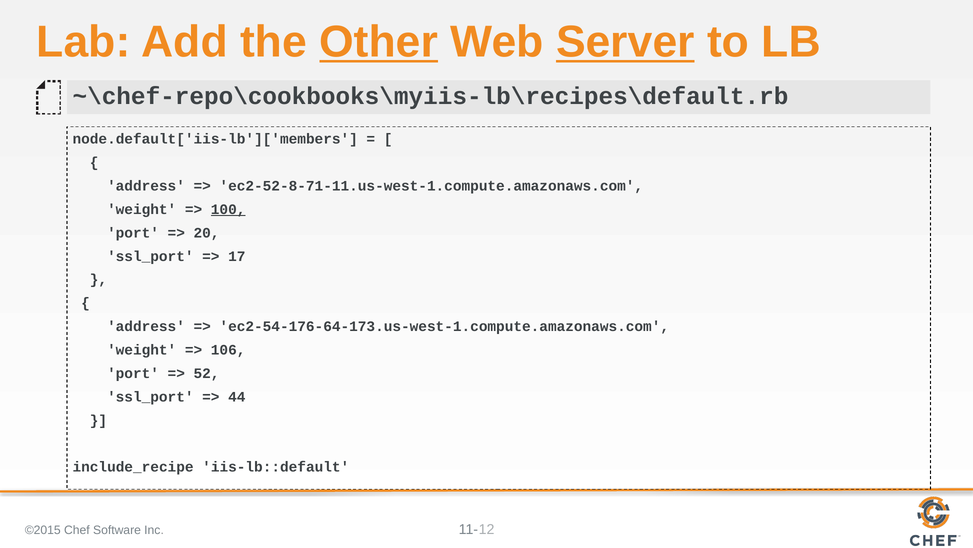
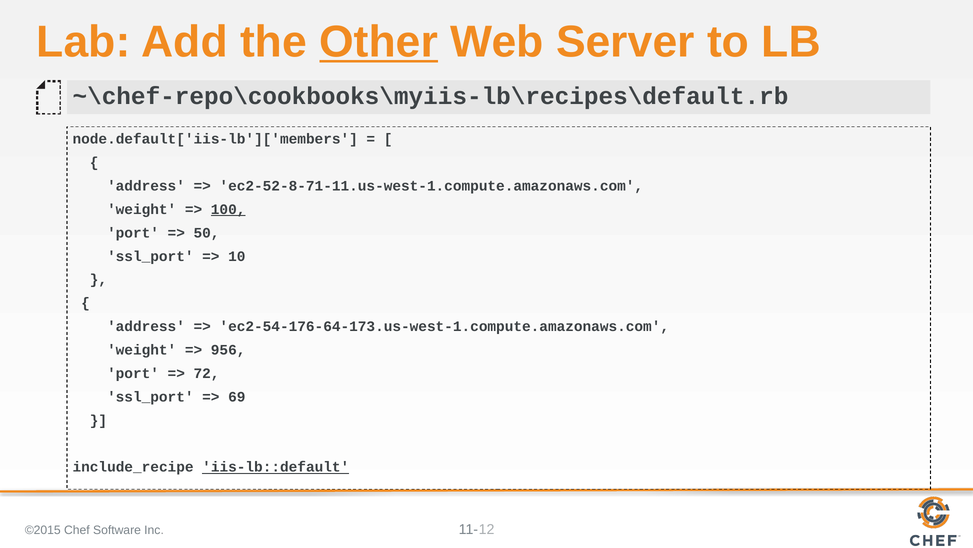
Server underline: present -> none
20: 20 -> 50
17: 17 -> 10
106: 106 -> 956
52: 52 -> 72
44: 44 -> 69
iis-lb::default underline: none -> present
